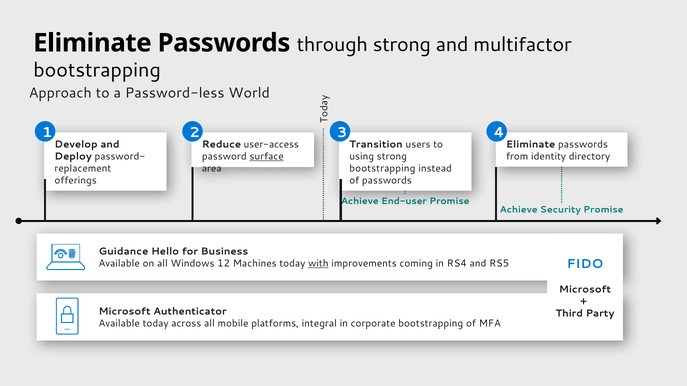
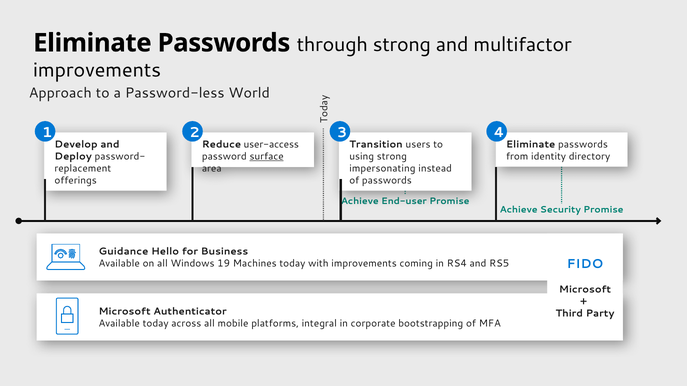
bootstrapping at (97, 70): bootstrapping -> improvements
bootstrapping at (382, 168): bootstrapping -> impersonating
12: 12 -> 19
with underline: present -> none
